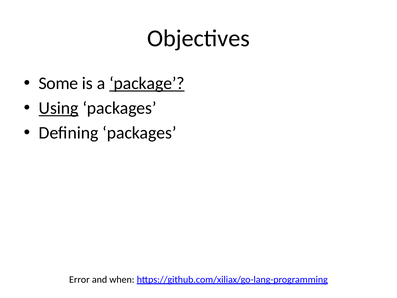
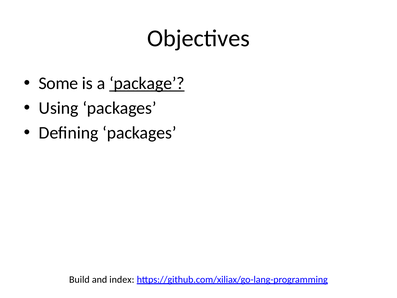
Using underline: present -> none
Error: Error -> Build
when: when -> index
